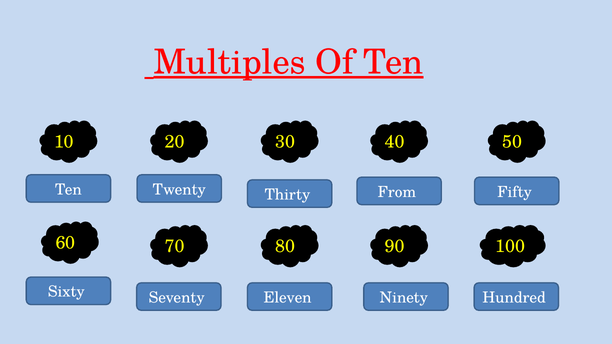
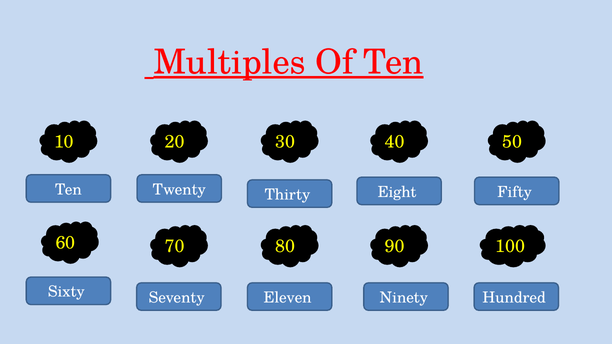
From: From -> Eight
